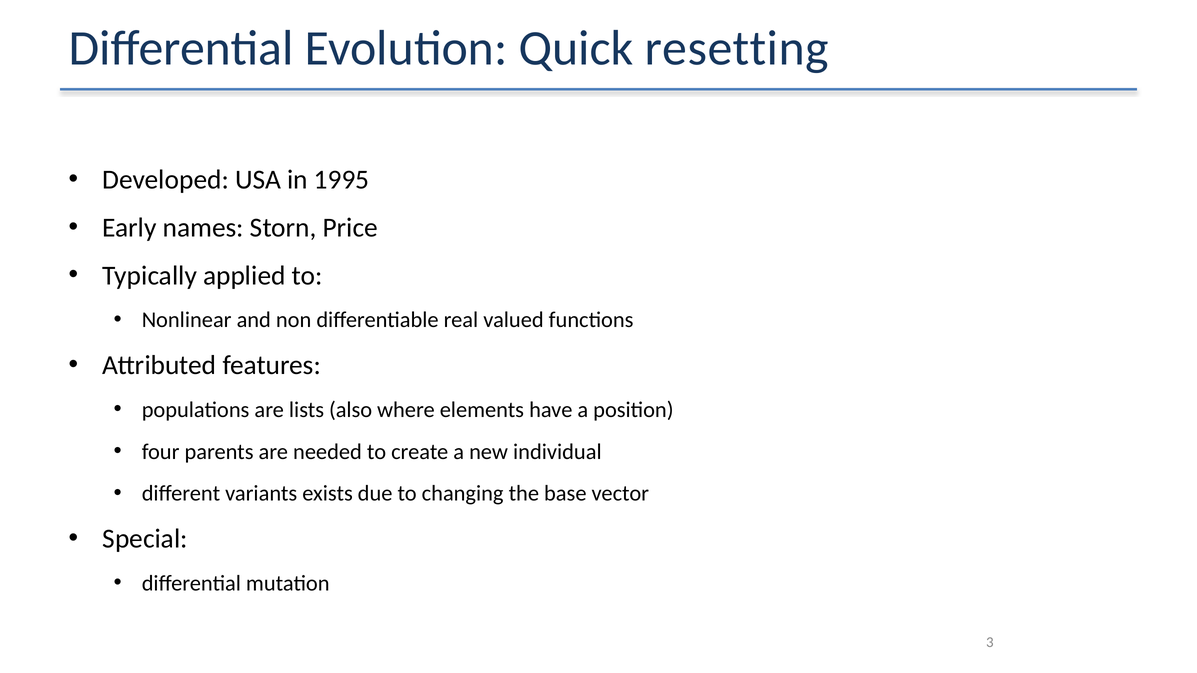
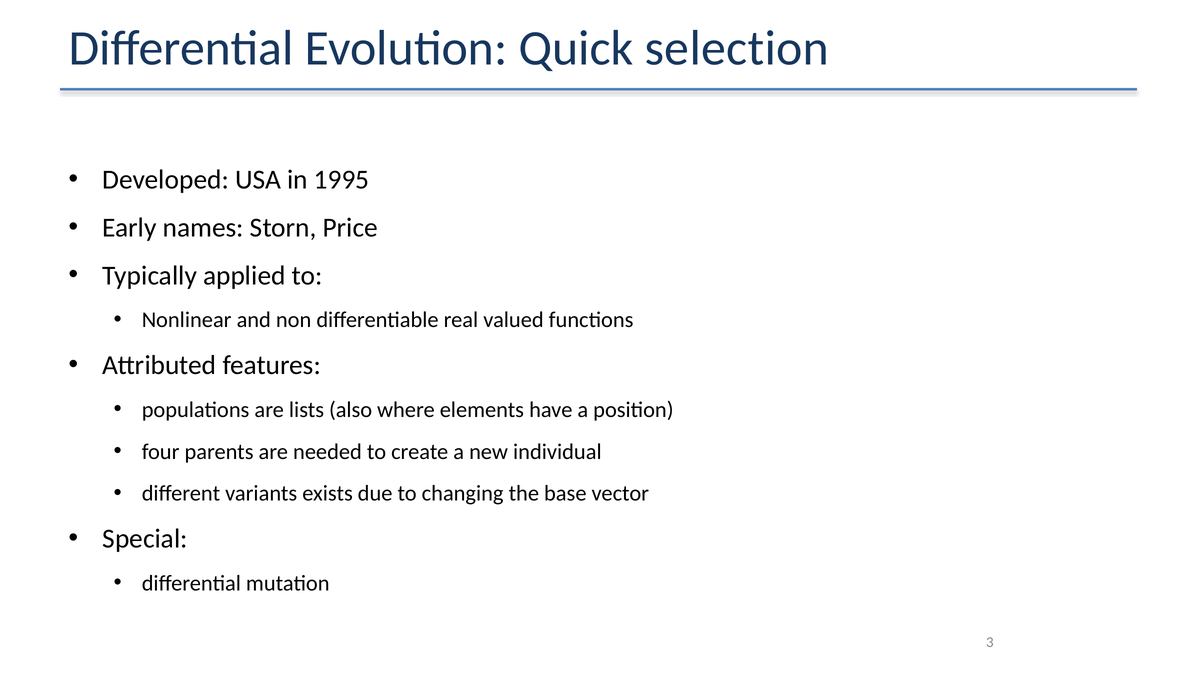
resetting: resetting -> selection
